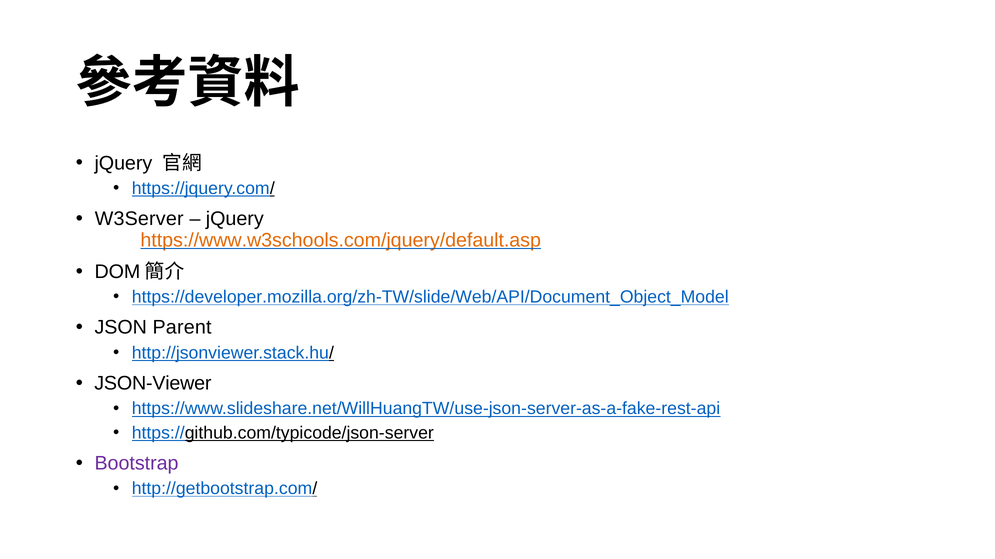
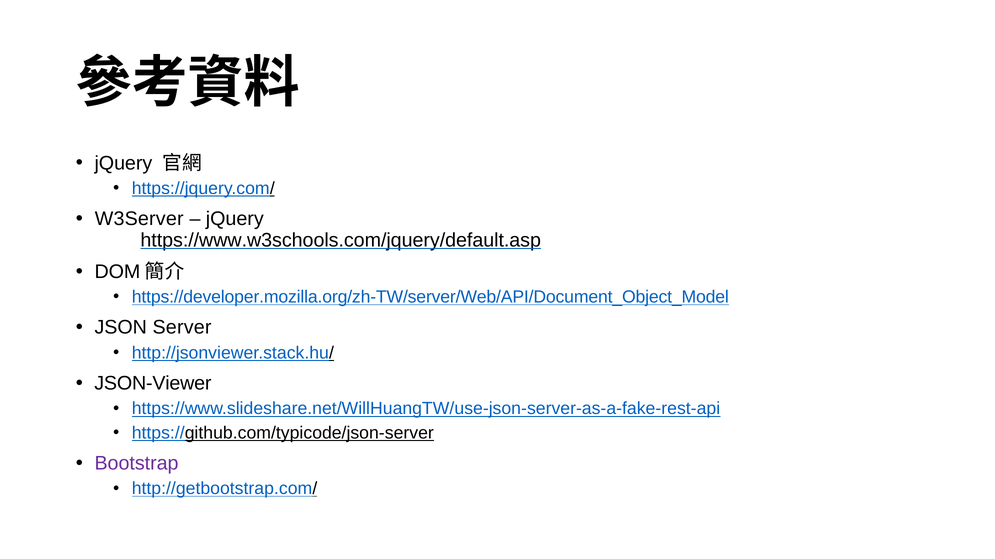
https://www.w3schools.com/jquery/default.asp colour: orange -> black
https://developer.mozilla.org/zh-TW/slide/Web/API/Document_Object_Model: https://developer.mozilla.org/zh-TW/slide/Web/API/Document_Object_Model -> https://developer.mozilla.org/zh-TW/server/Web/API/Document_Object_Model
Parent: Parent -> Server
